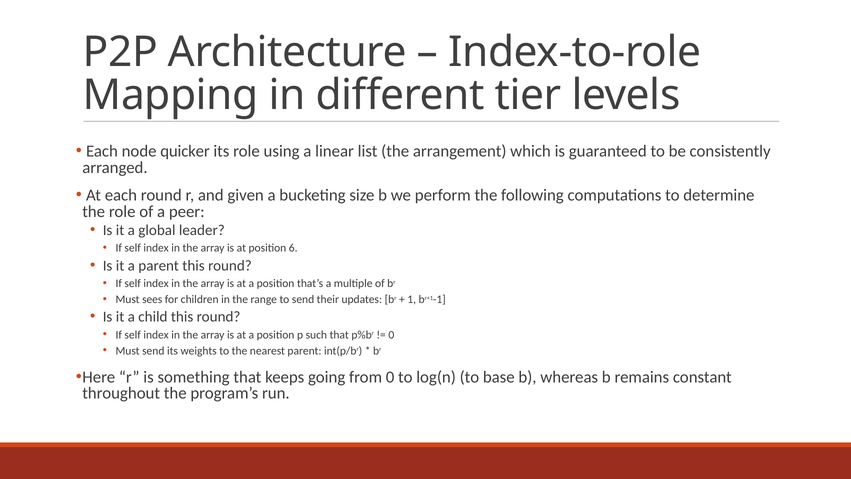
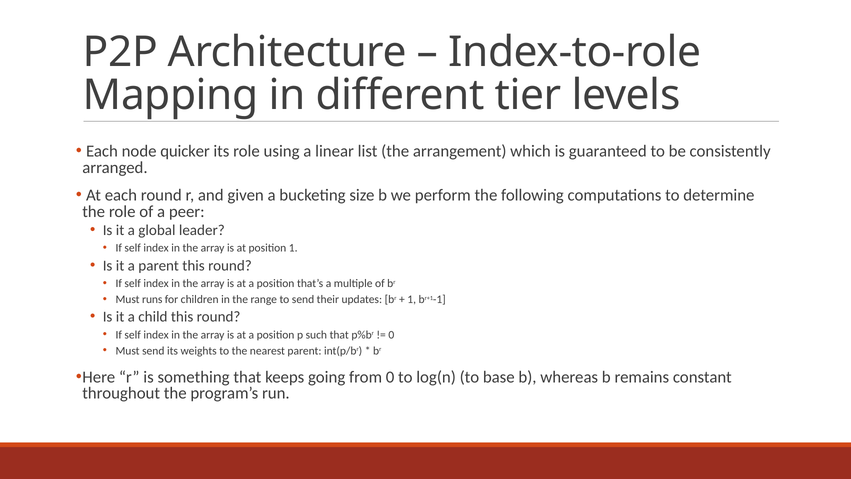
position 6: 6 -> 1
sees: sees -> runs
